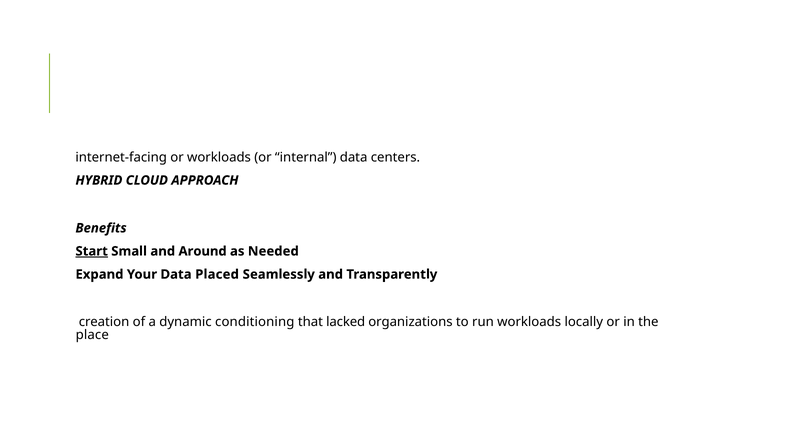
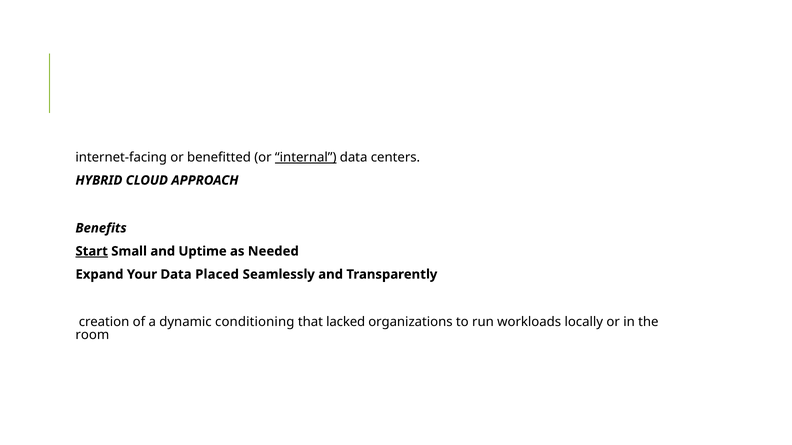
or workloads: workloads -> benefitted
internal underline: none -> present
Around: Around -> Uptime
place: place -> room
